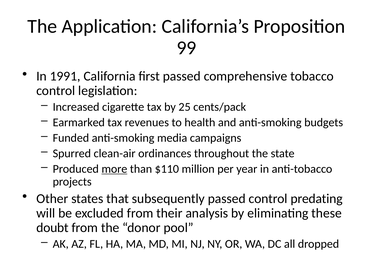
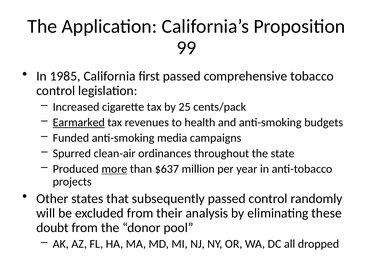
1991: 1991 -> 1985
Earmarked underline: none -> present
$110: $110 -> $637
predating: predating -> randomly
